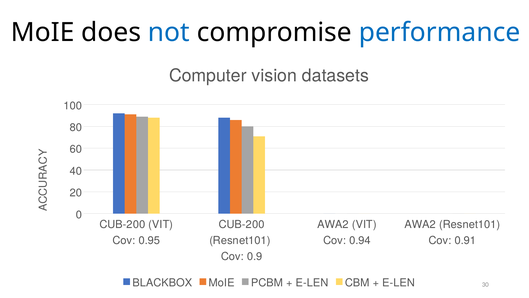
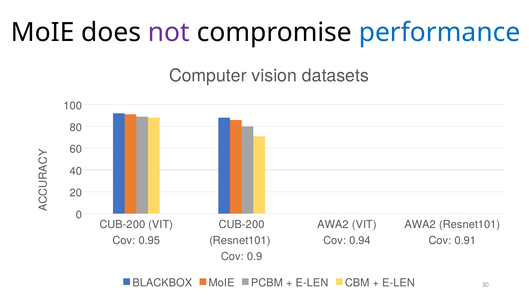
not colour: blue -> purple
